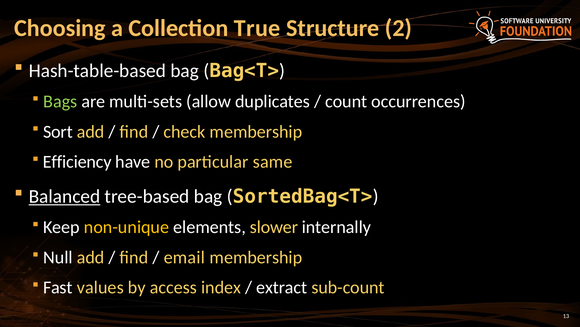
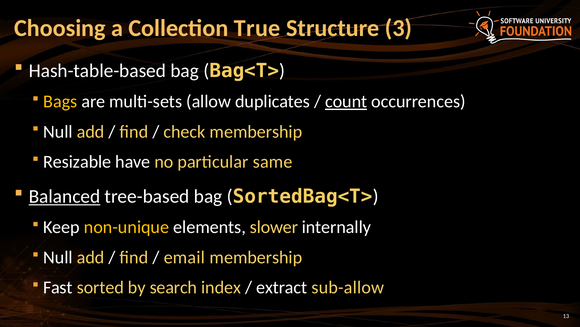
2: 2 -> 3
Bags colour: light green -> yellow
count underline: none -> present
Sort at (58, 131): Sort -> Null
Efficiency: Efficiency -> Resizable
values: values -> sorted
access: access -> search
sub-count: sub-count -> sub-allow
